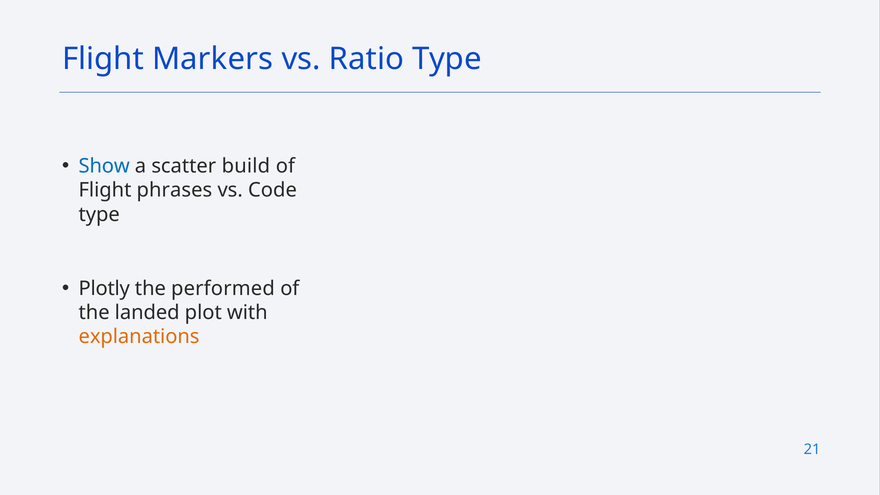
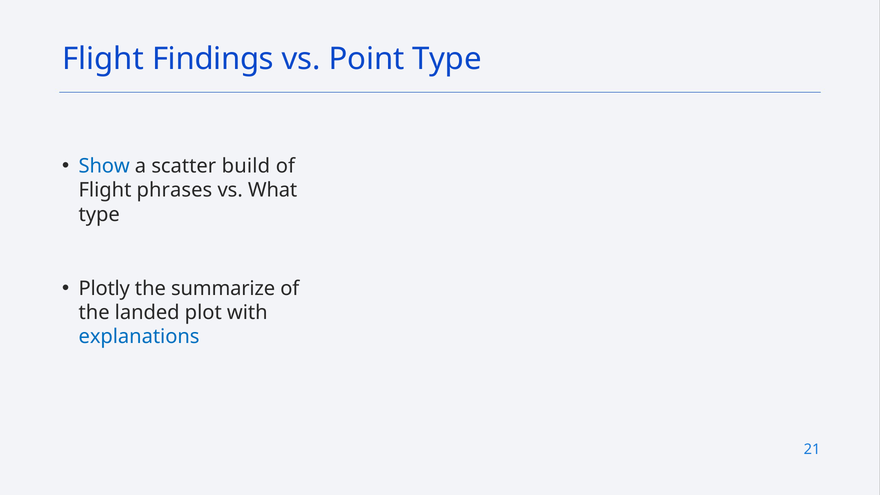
Markers: Markers -> Findings
Ratio: Ratio -> Point
Code: Code -> What
performed: performed -> summarize
explanations colour: orange -> blue
